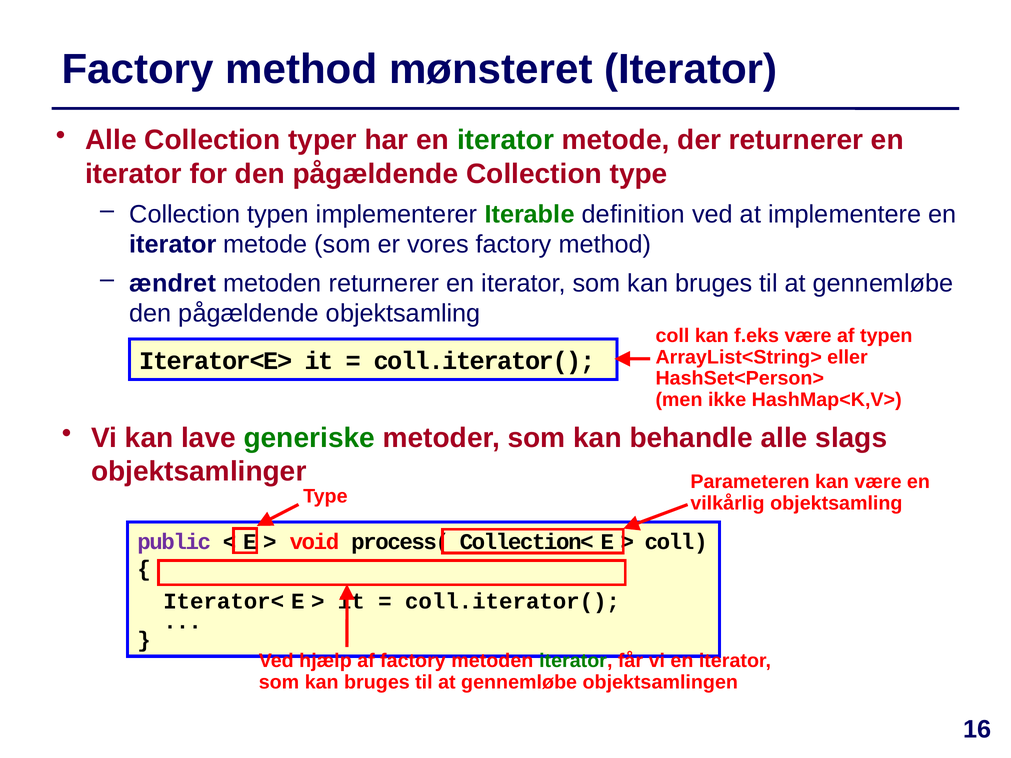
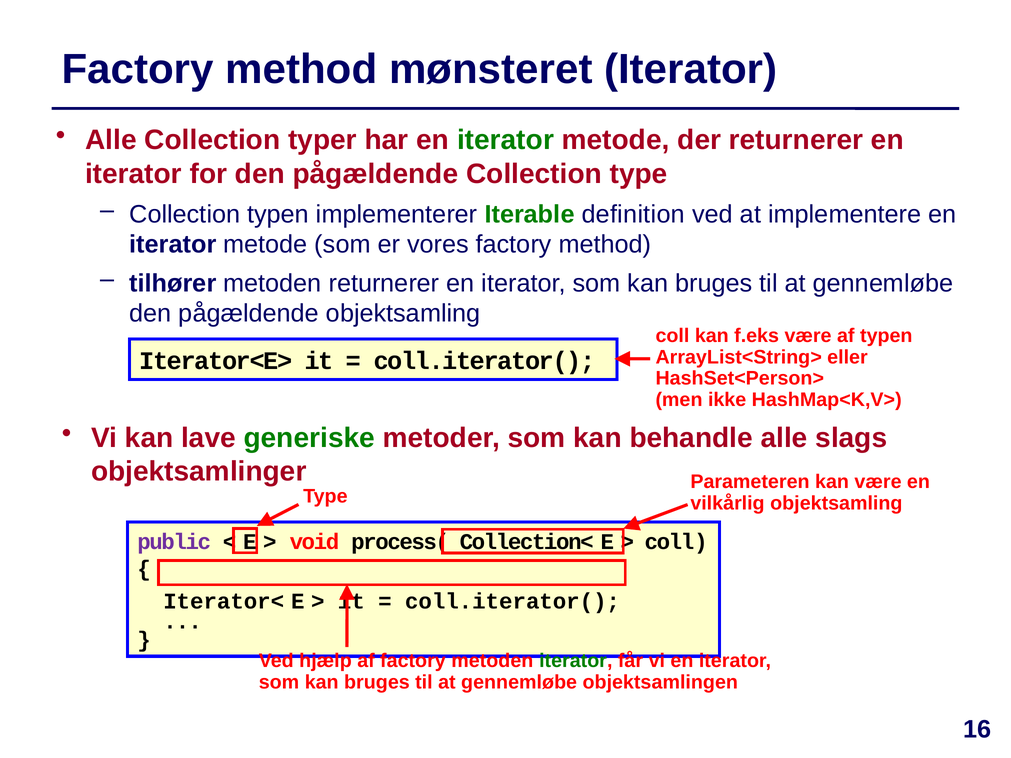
ændret: ændret -> tilhører
